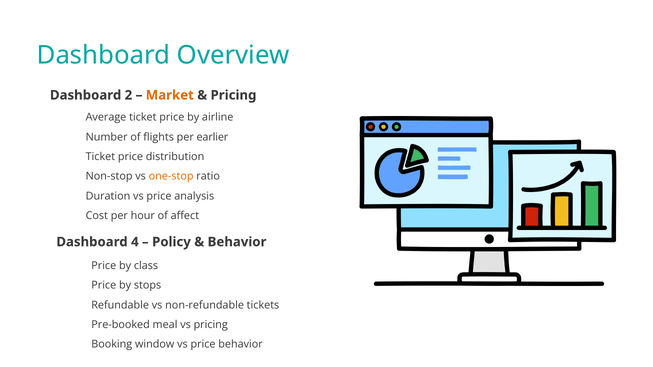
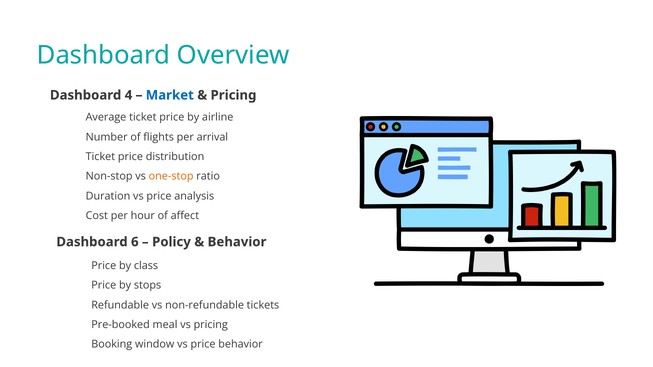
2: 2 -> 4
Market colour: orange -> blue
earlier: earlier -> arrival
4: 4 -> 6
